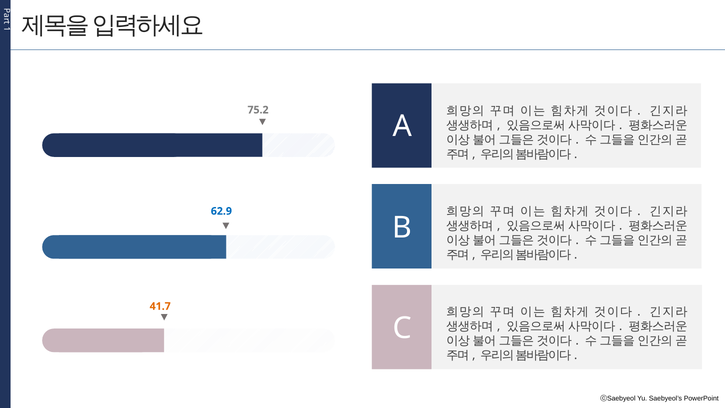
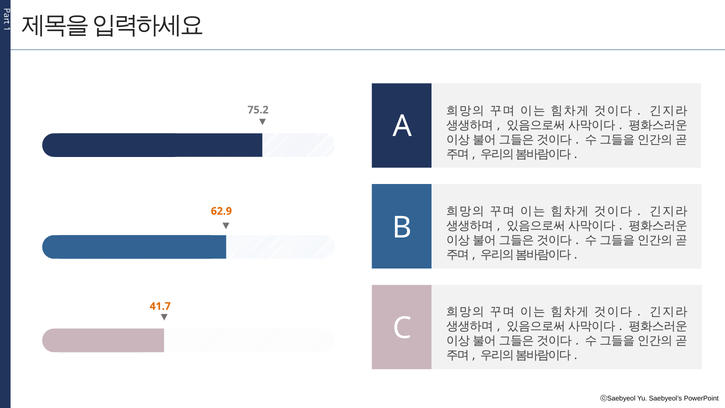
62.9 colour: blue -> orange
